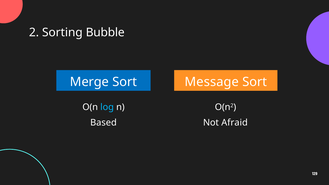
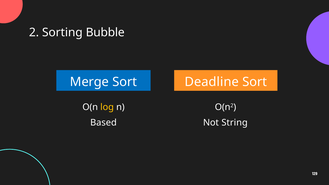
Message: Message -> Deadline
log colour: light blue -> yellow
Afraid: Afraid -> String
